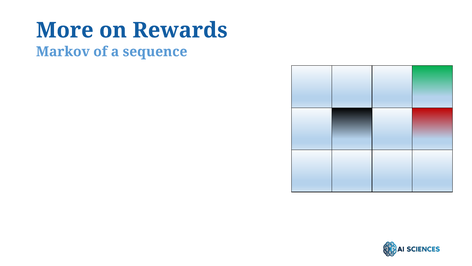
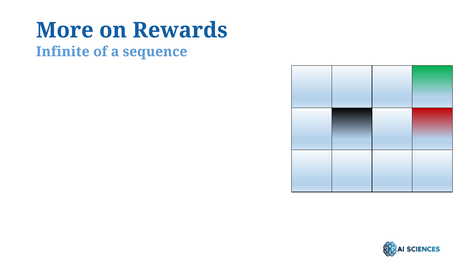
Markov: Markov -> Infinite
